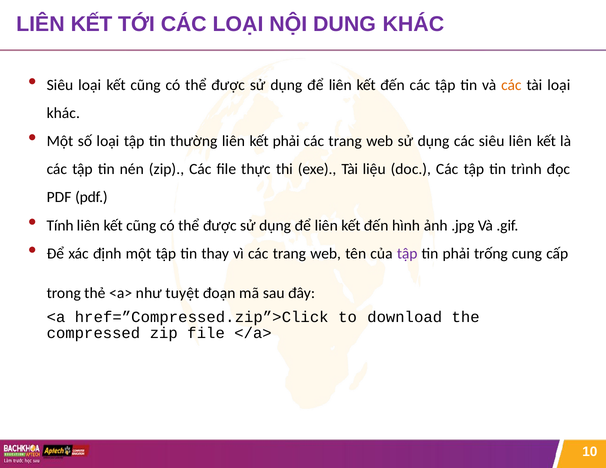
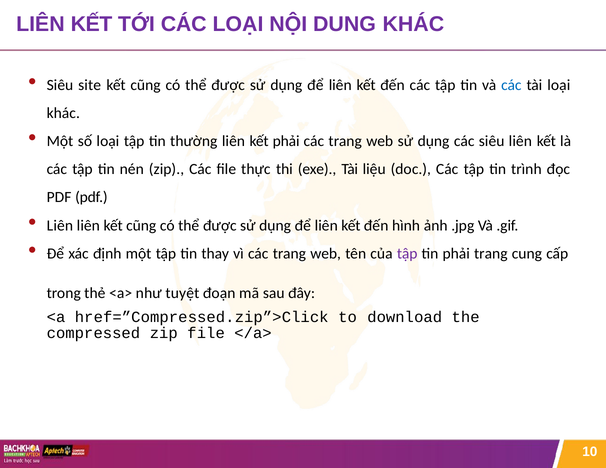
Siêu loại: loại -> site
các at (511, 85) colour: orange -> blue
Tính at (60, 226): Tính -> Liên
phải trống: trống -> trang
